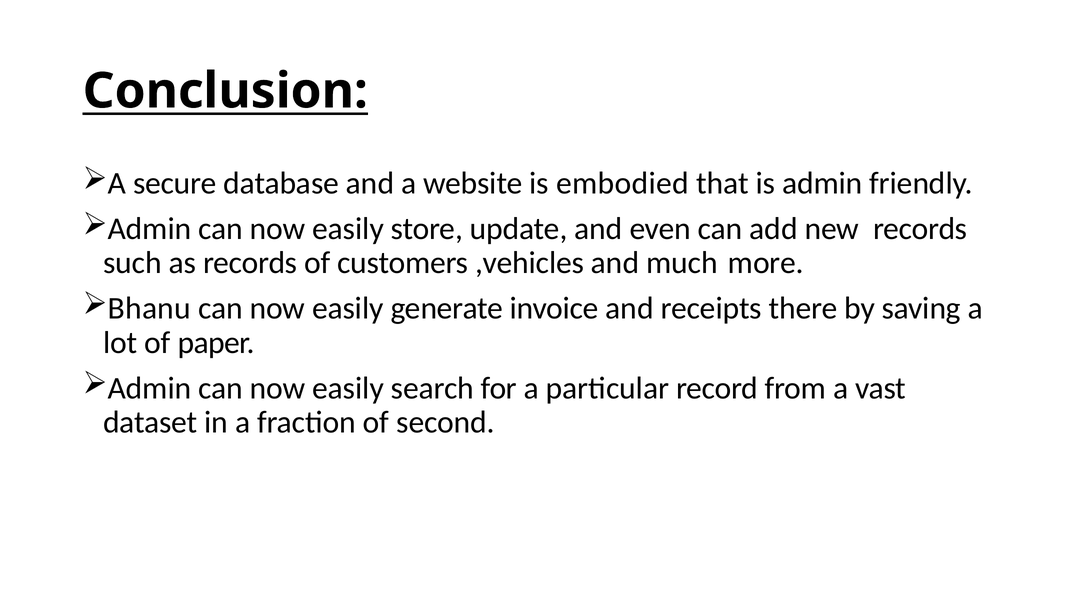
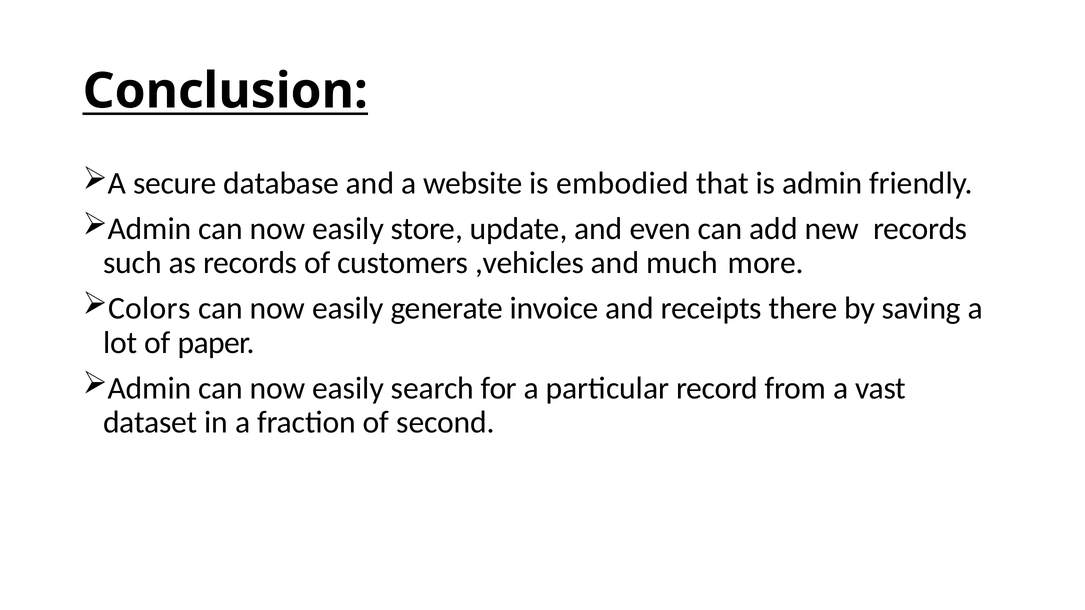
Bhanu: Bhanu -> Colors
